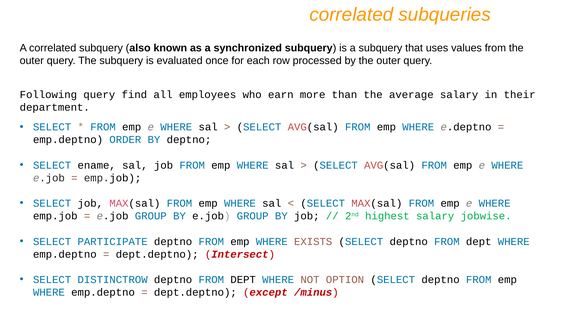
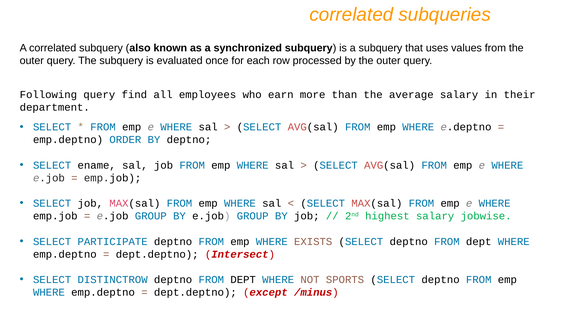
OPTION: OPTION -> SPORTS
